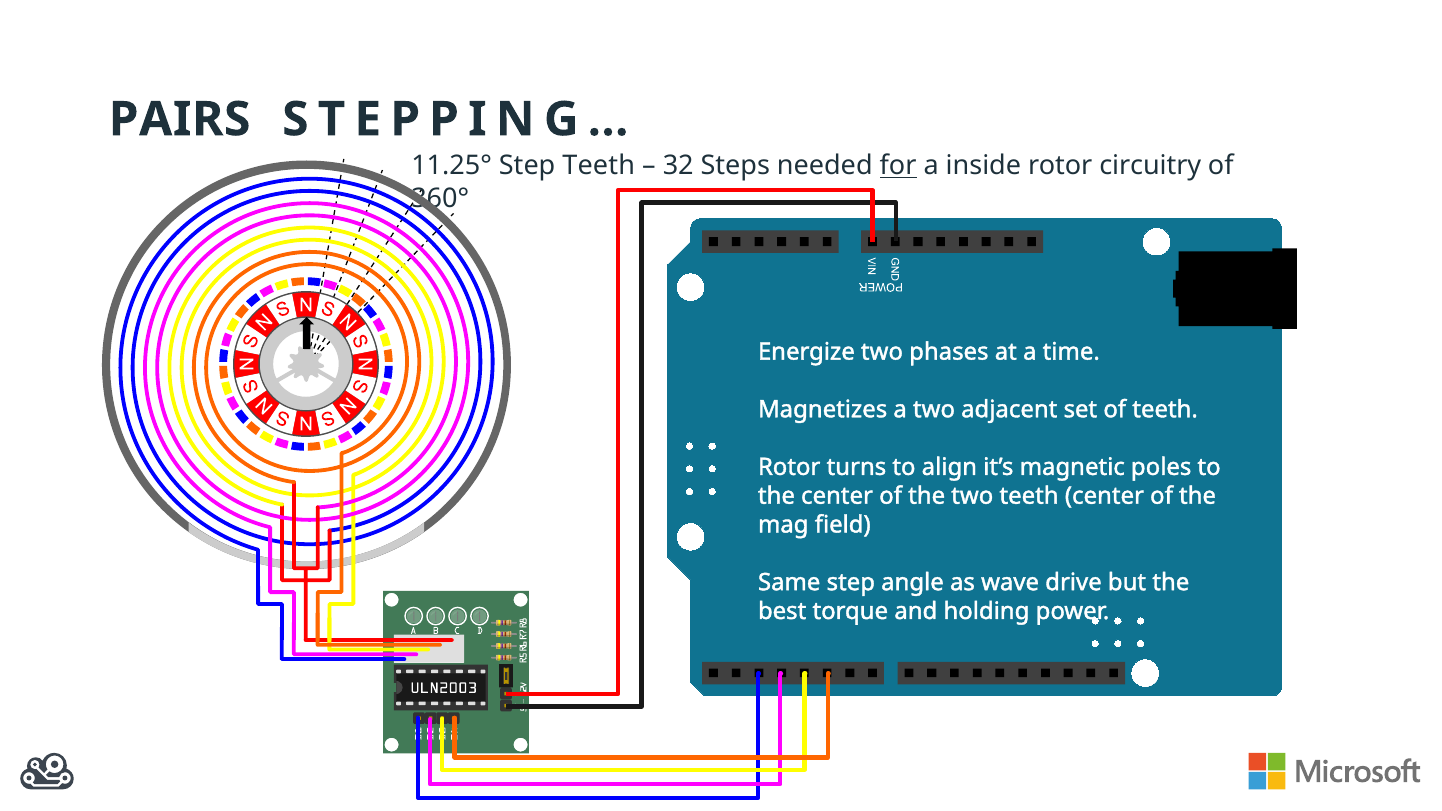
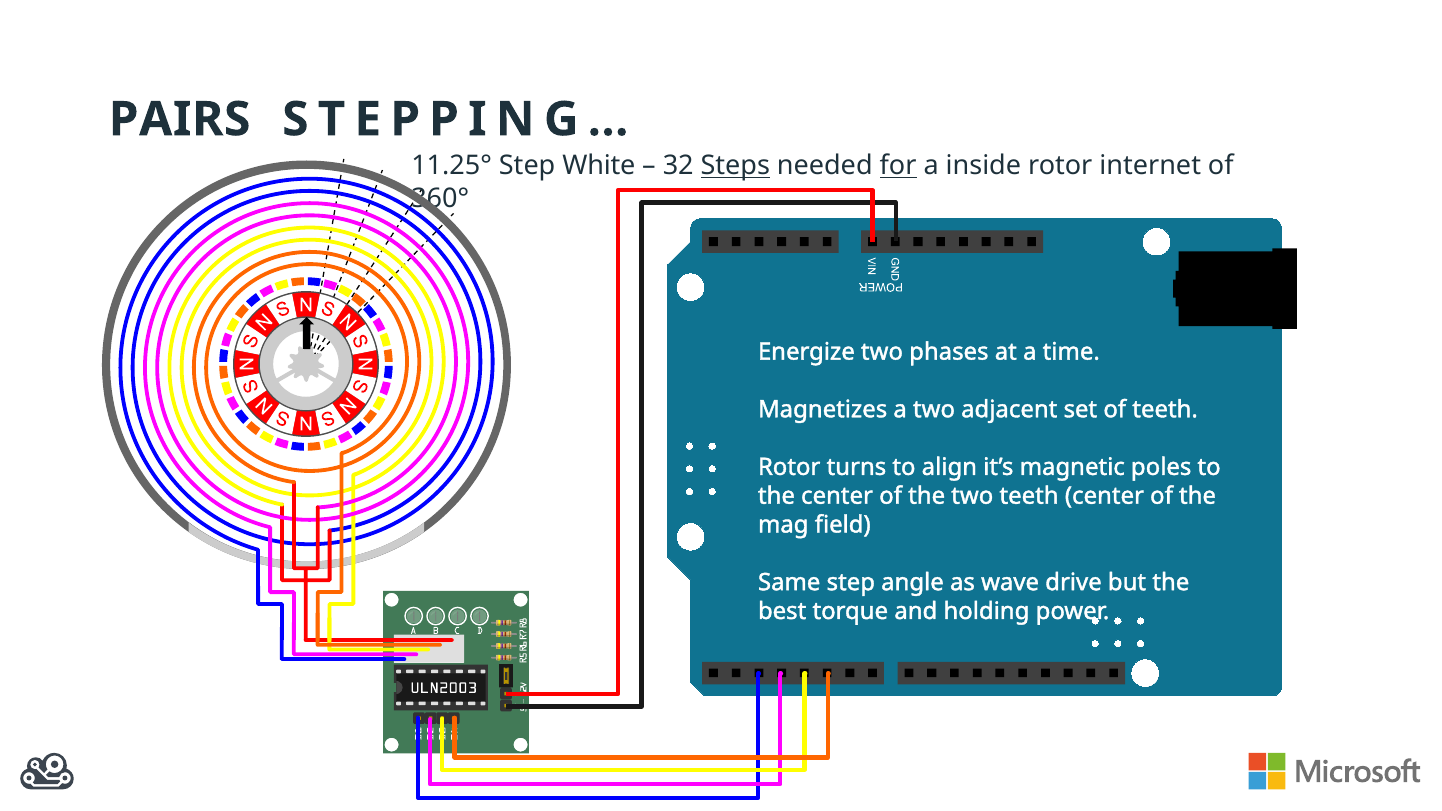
Teeth at (599, 166): Teeth -> White
Steps underline: none -> present
circuitry: circuitry -> internet
